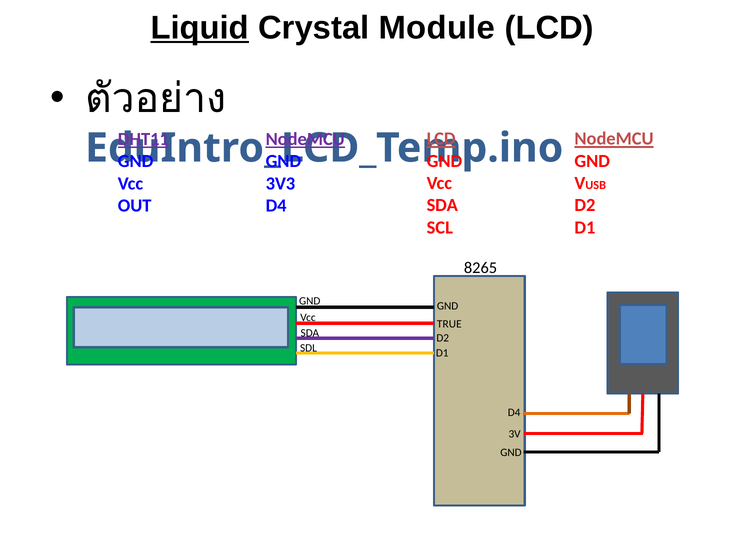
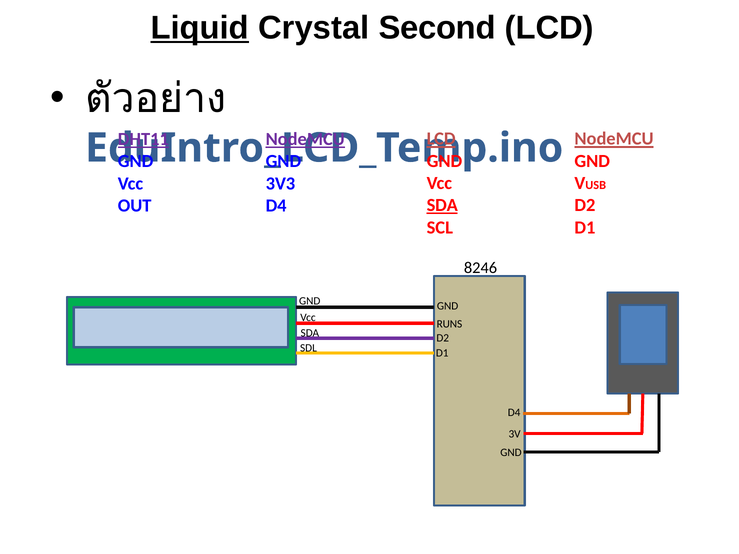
Module: Module -> Second
SDA at (442, 205) underline: none -> present
8265: 8265 -> 8246
TRUE: TRUE -> RUNS
